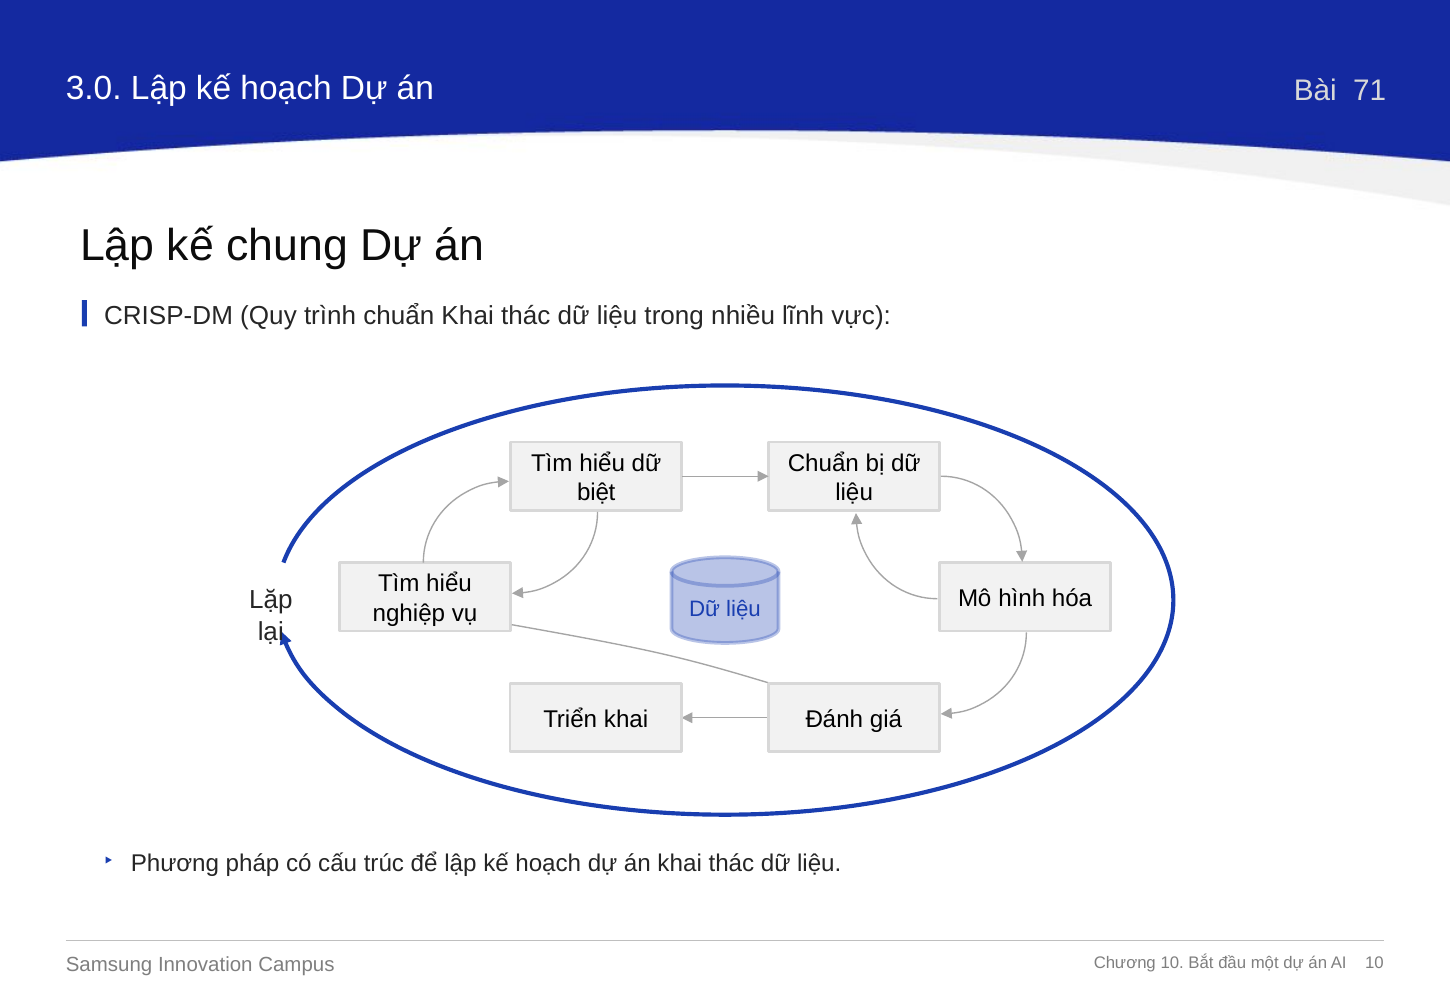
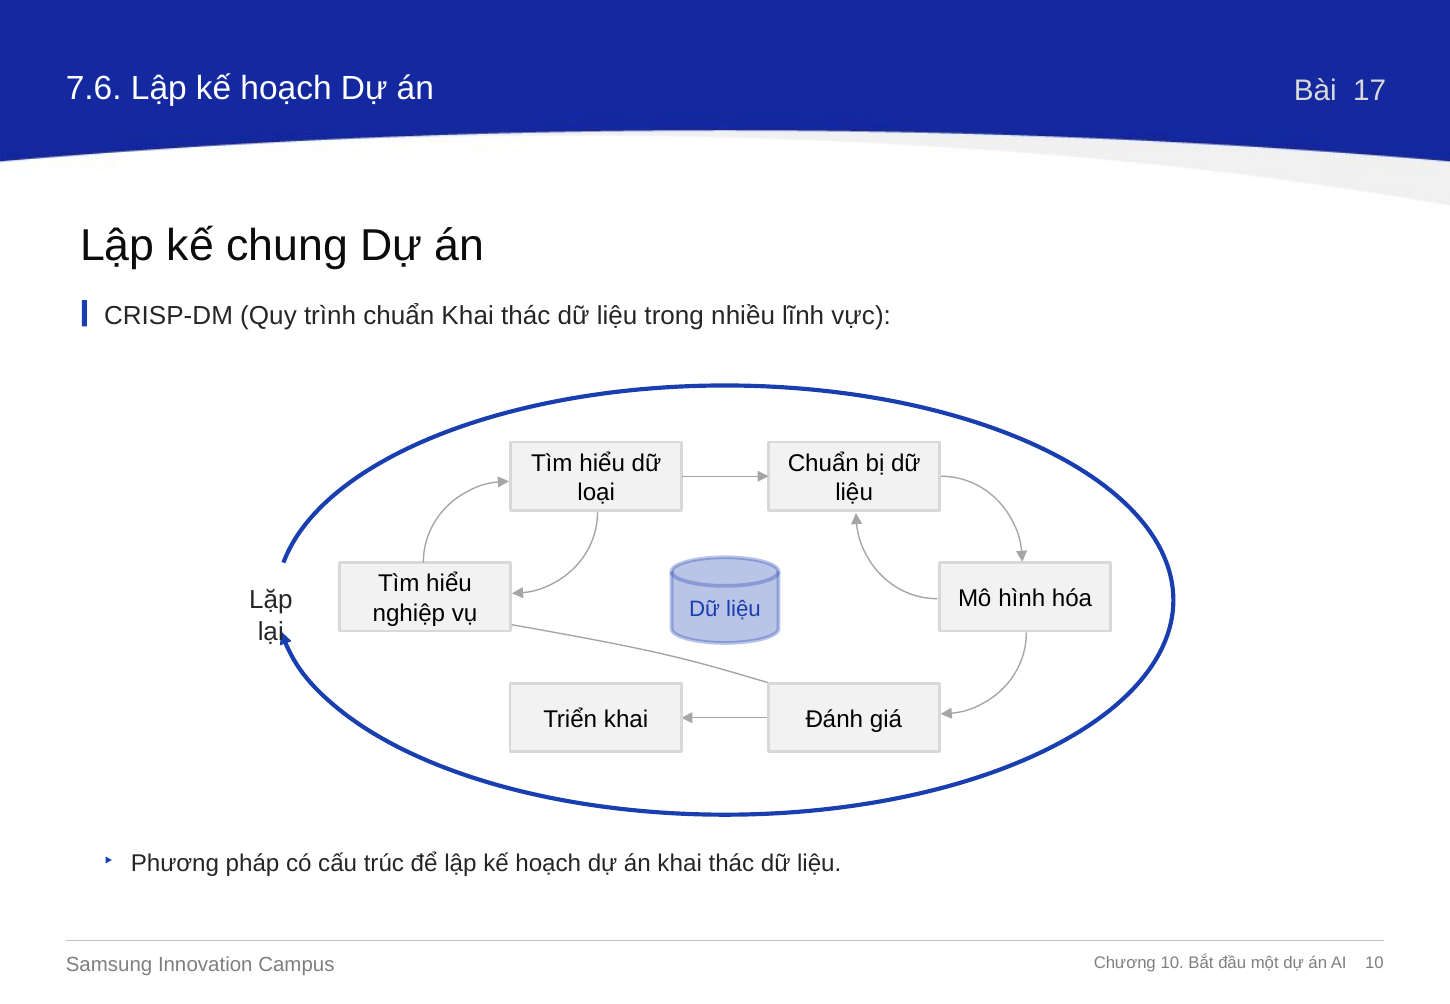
3.0: 3.0 -> 7.6
71: 71 -> 17
biệt: biệt -> loại
